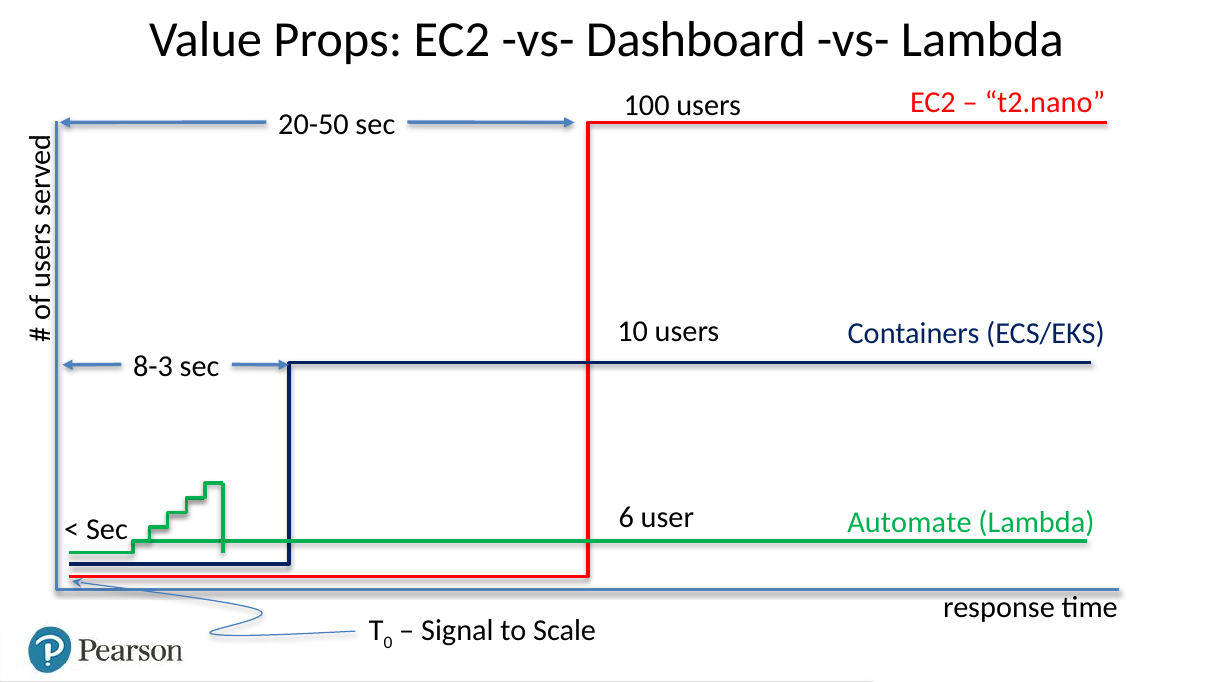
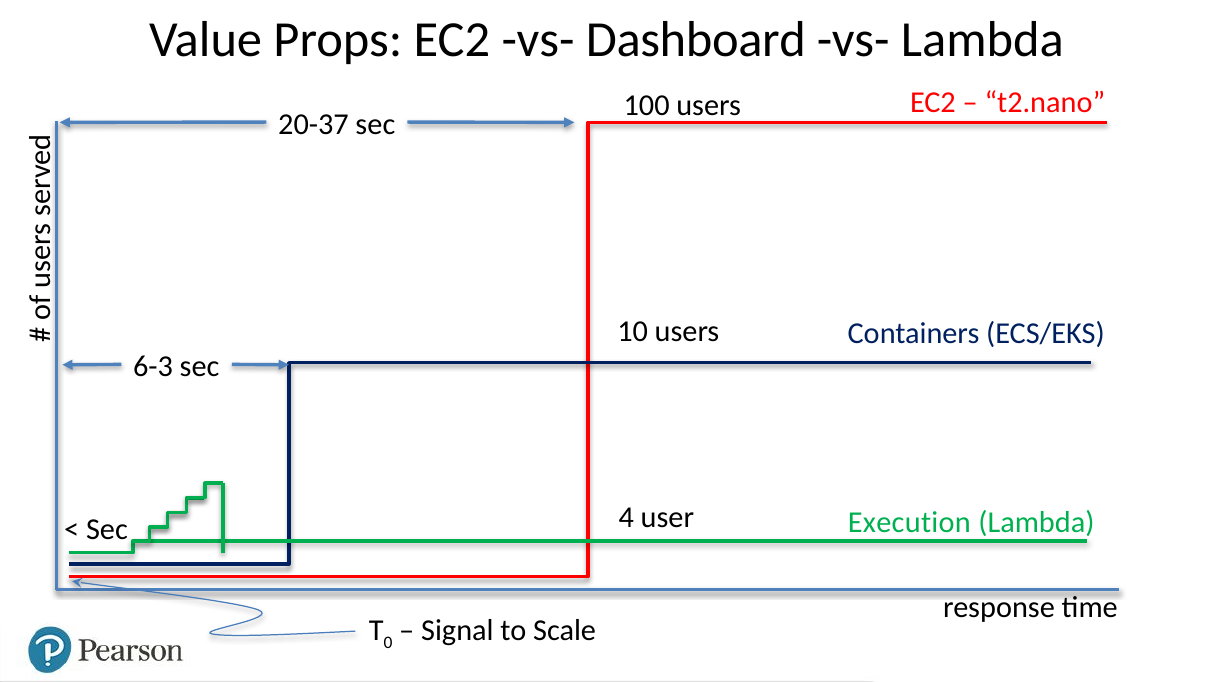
20-50: 20-50 -> 20-37
8-3: 8-3 -> 6-3
Automate: Automate -> Execution
6: 6 -> 4
